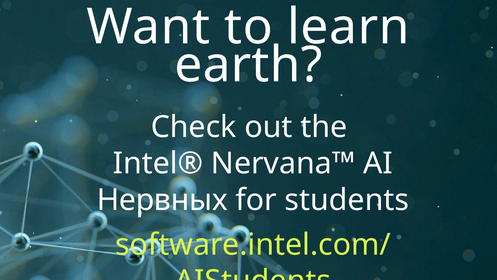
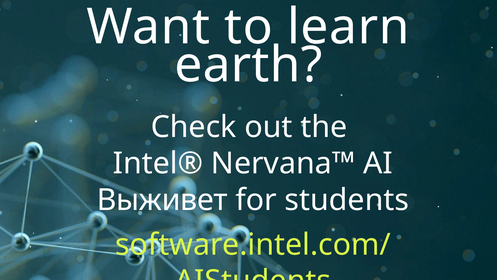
Нервных: Нервных -> Выживет
